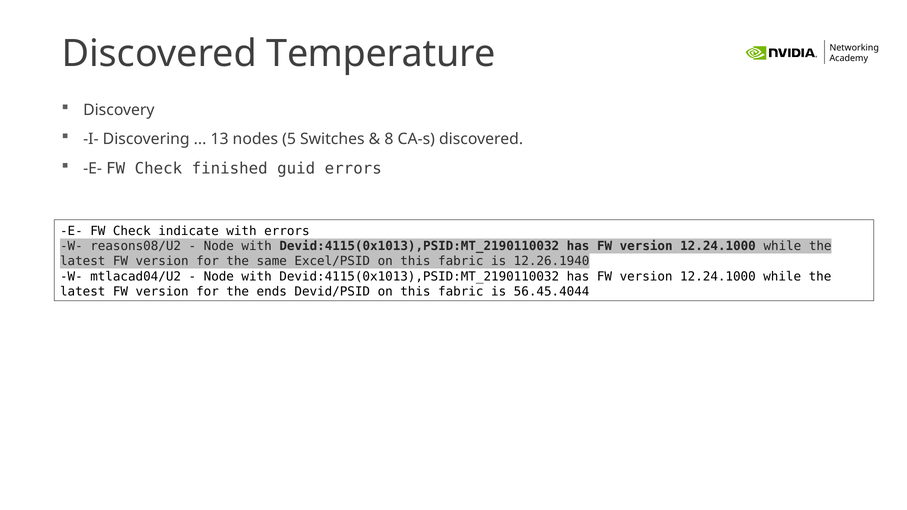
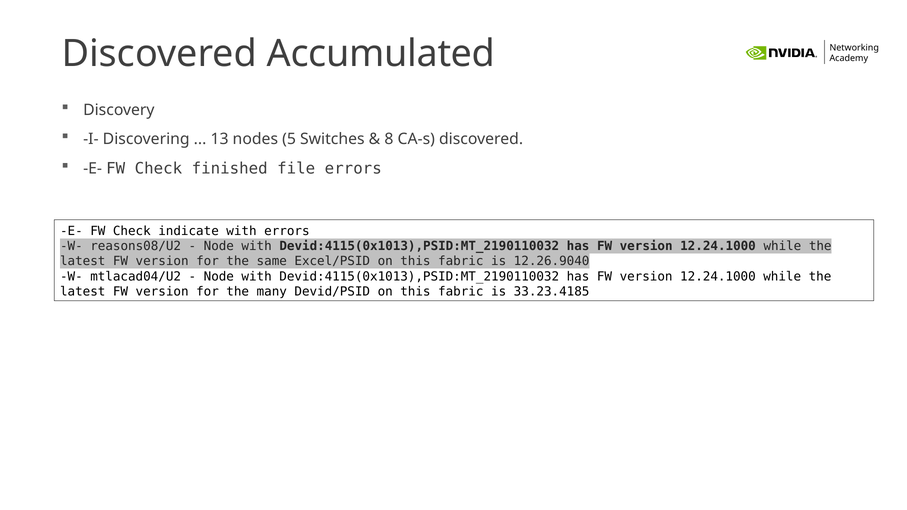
Temperature: Temperature -> Accumulated
guid: guid -> file
12.26.1940: 12.26.1940 -> 12.26.9040
ends: ends -> many
56.45.4044: 56.45.4044 -> 33.23.4185
